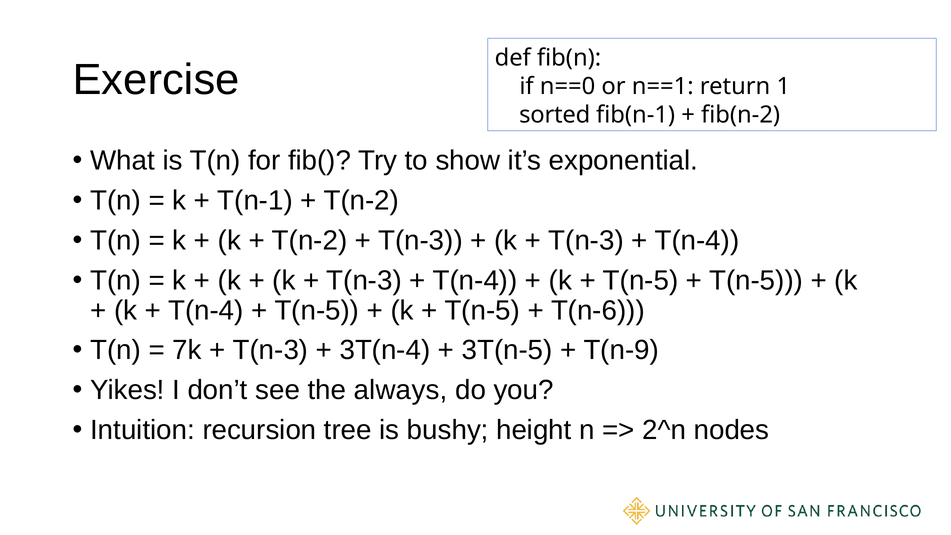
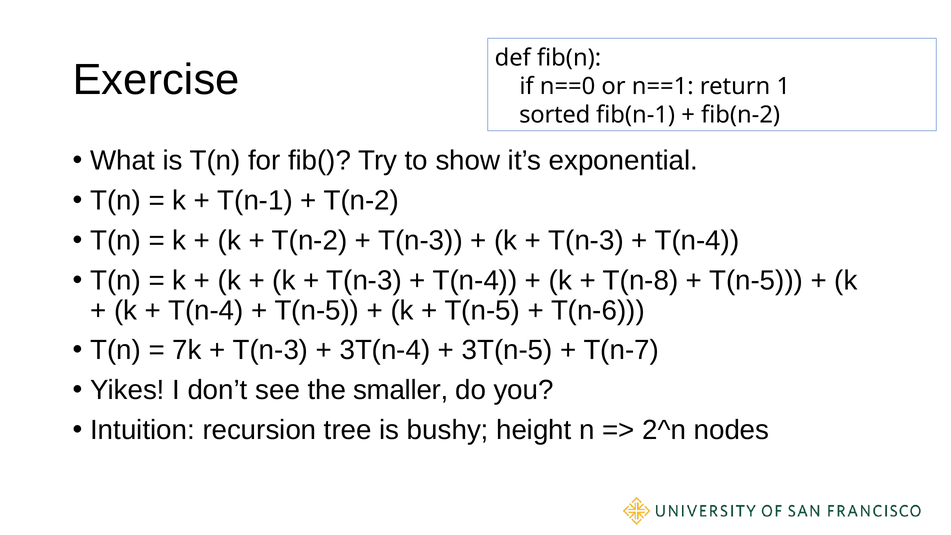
T(n-5 at (641, 280): T(n-5 -> T(n-8
T(n-9: T(n-9 -> T(n-7
always: always -> smaller
